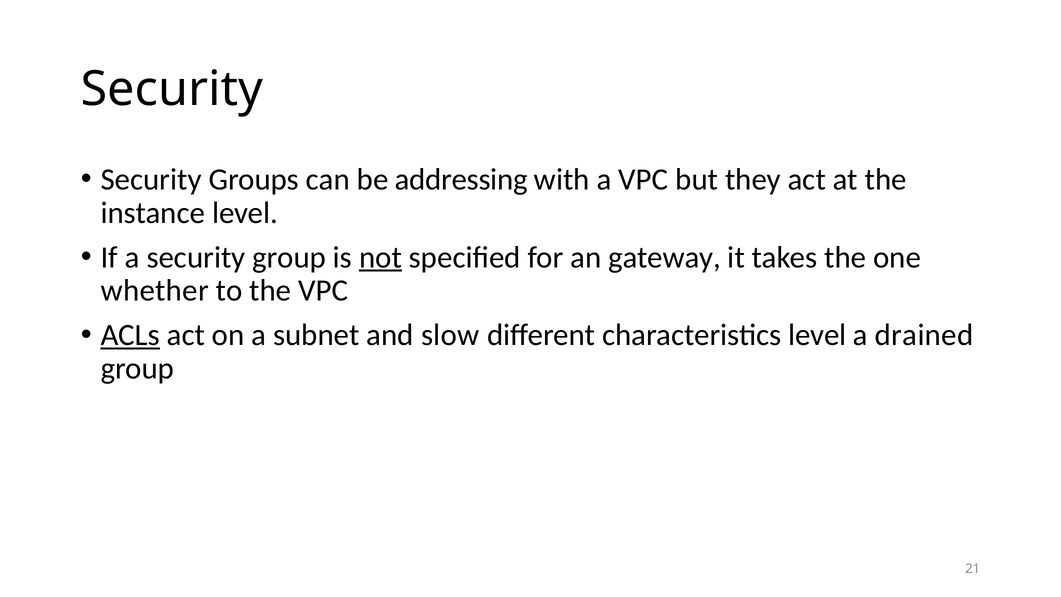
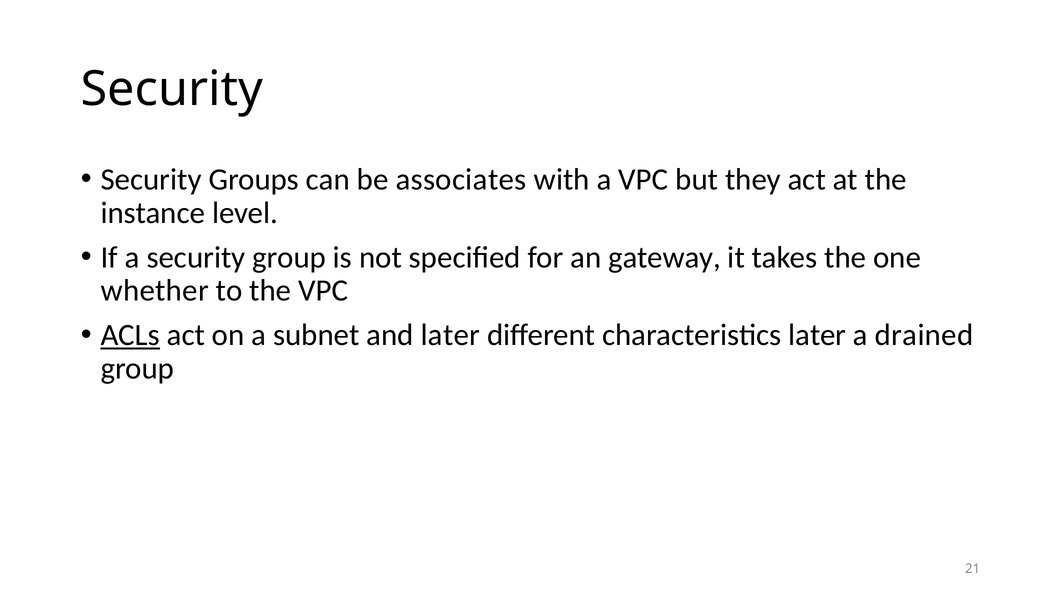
addressing: addressing -> associates
not underline: present -> none
and slow: slow -> later
characteristics level: level -> later
